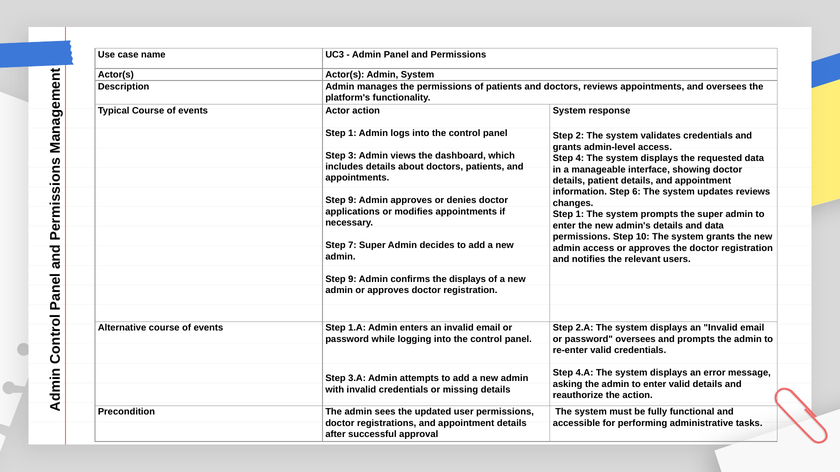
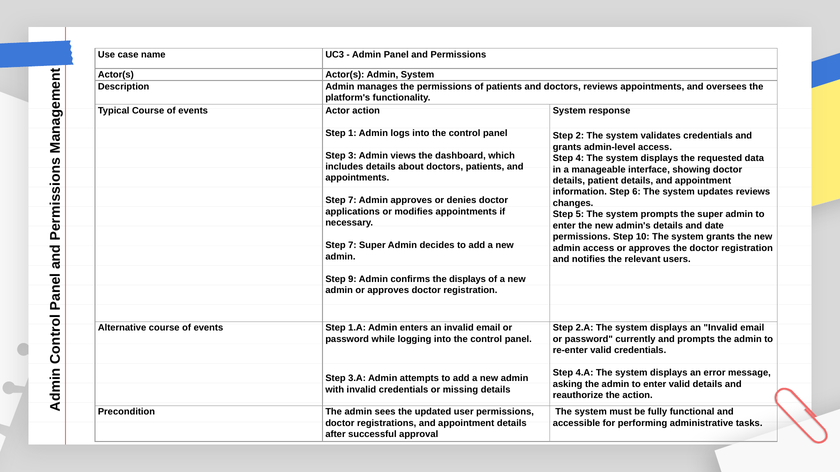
9 at (352, 201): 9 -> 7
1 at (580, 215): 1 -> 5
and data: data -> date
password oversees: oversees -> currently
